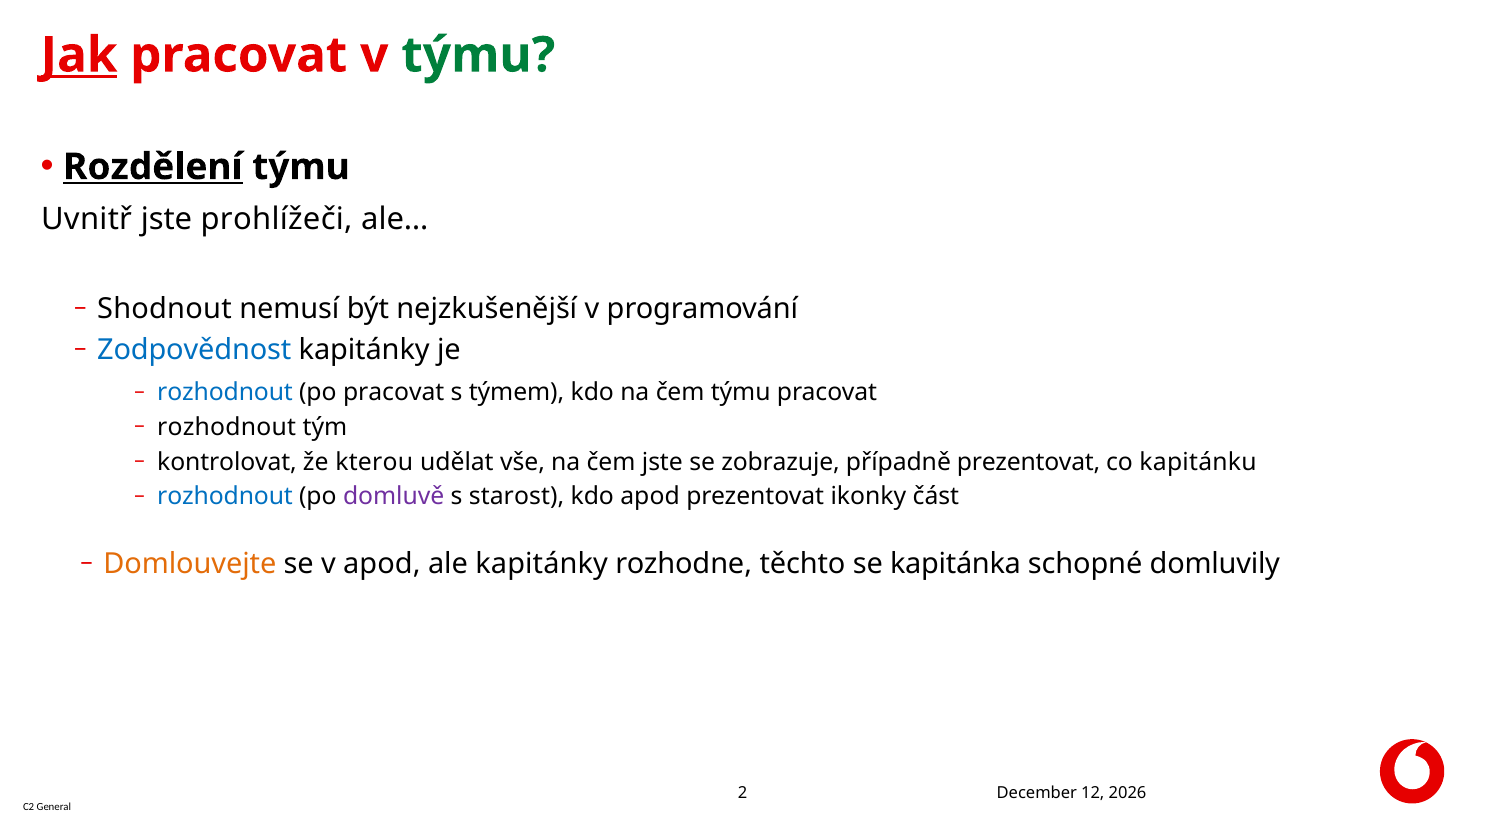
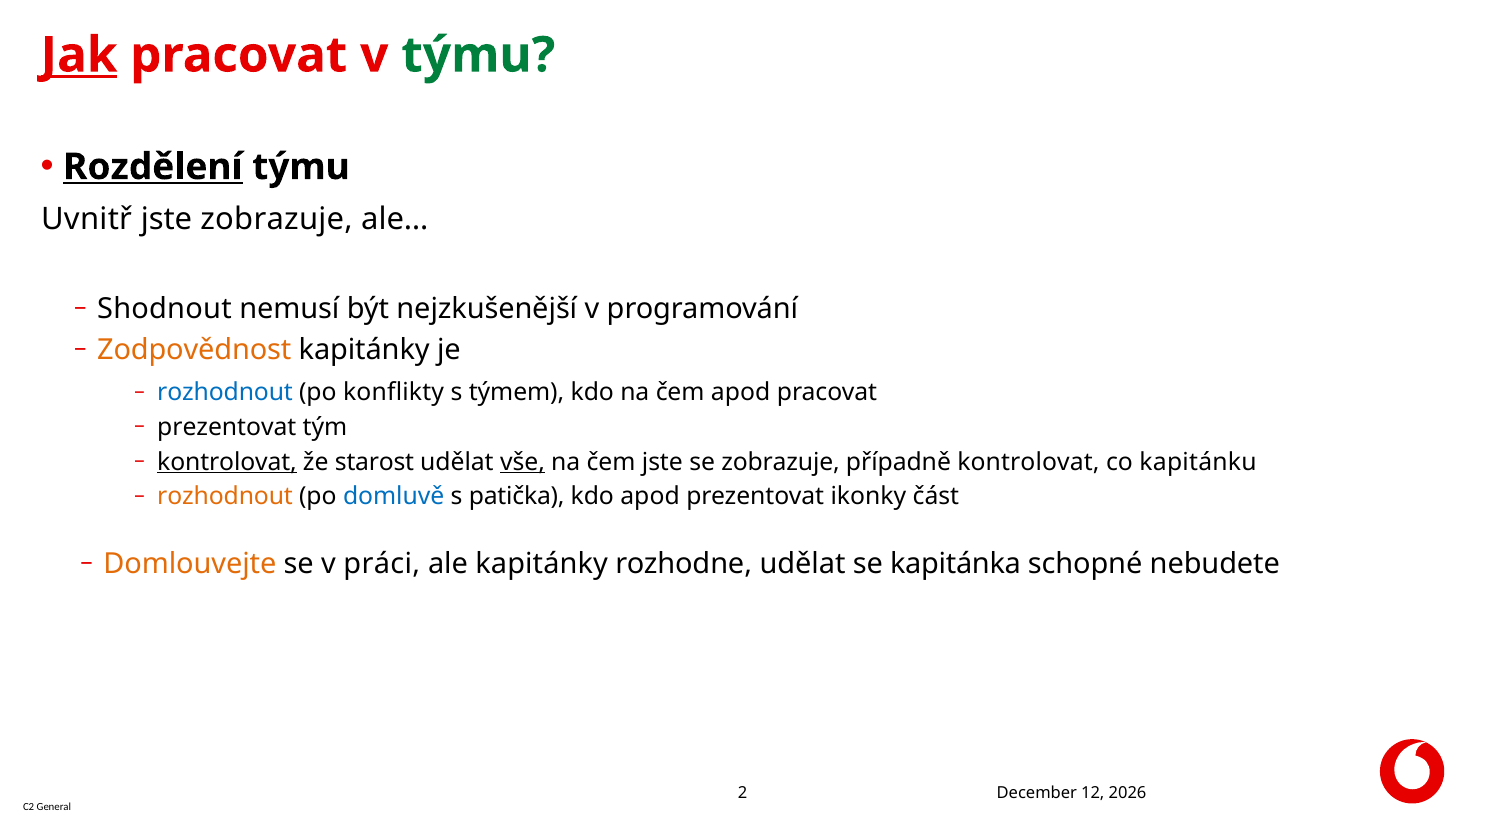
jste prohlížeči: prohlížeči -> zobrazuje
Zodpovědnost colour: blue -> orange
po pracovat: pracovat -> konflikty
čem týmu: týmu -> apod
rozhodnout at (227, 427): rozhodnout -> prezentovat
kontrolovat at (227, 462) underline: none -> present
kterou: kterou -> starost
vše underline: none -> present
případně prezentovat: prezentovat -> kontrolovat
rozhodnout at (225, 496) colour: blue -> orange
domluvě colour: purple -> blue
starost: starost -> patička
v apod: apod -> práci
rozhodne těchto: těchto -> udělat
domluvily: domluvily -> nebudete
